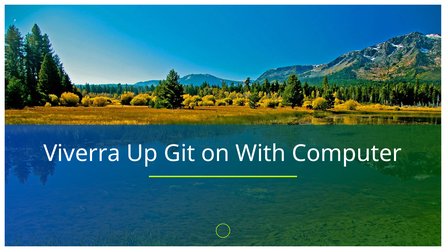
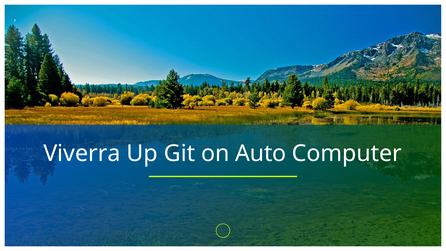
With: With -> Auto
